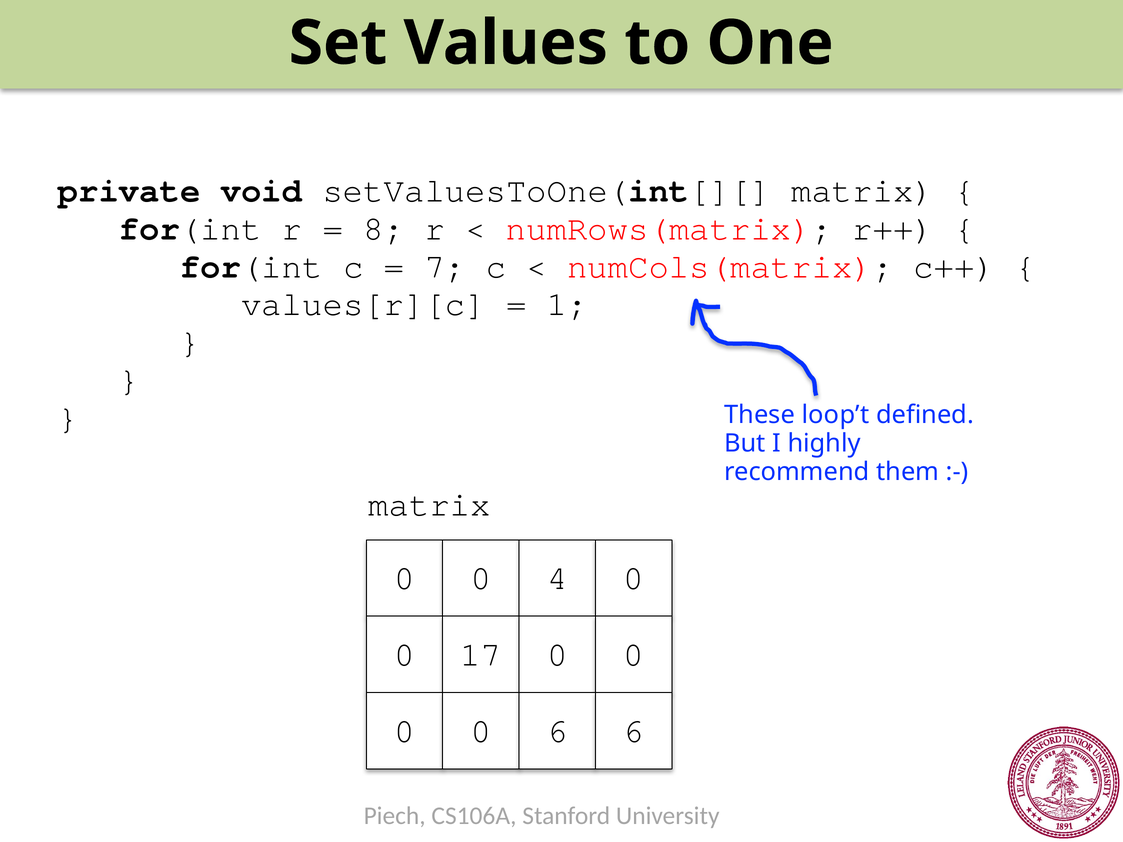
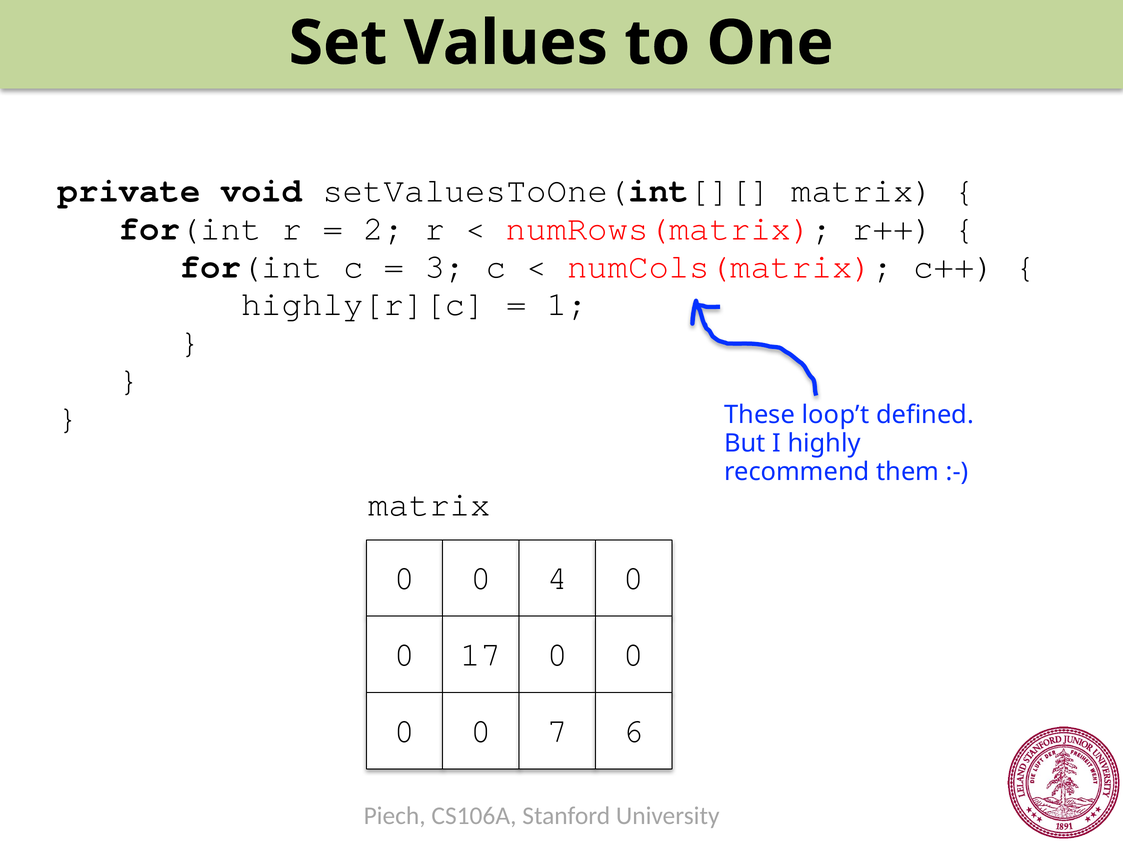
8: 8 -> 2
7: 7 -> 3
values[r][c: values[r][c -> highly[r][c
0 6: 6 -> 7
